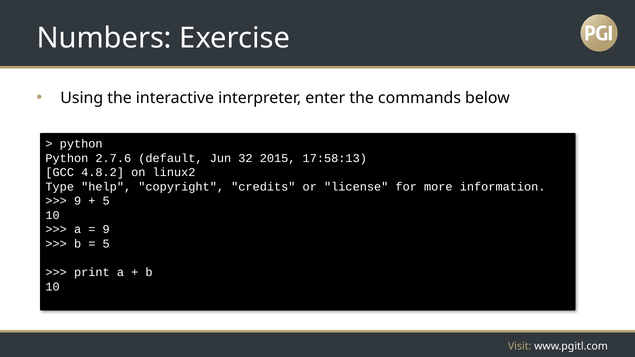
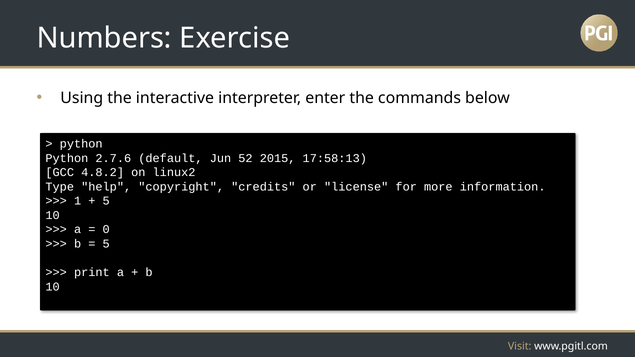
32: 32 -> 52
9 at (78, 201): 9 -> 1
9 at (106, 230): 9 -> 0
